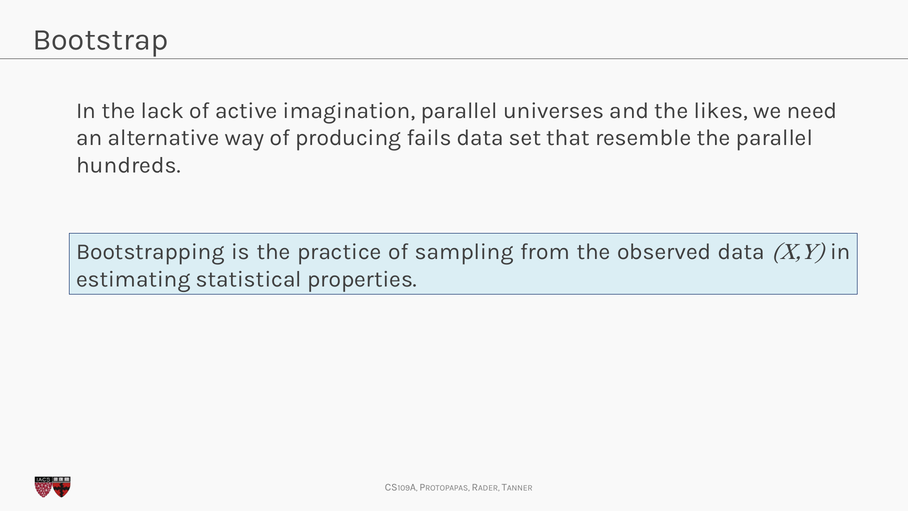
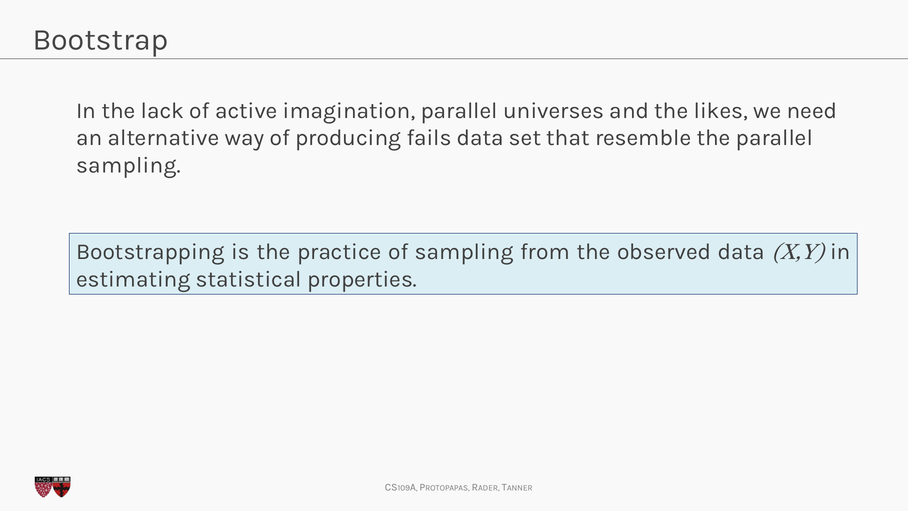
hundreds at (129, 165): hundreds -> sampling
